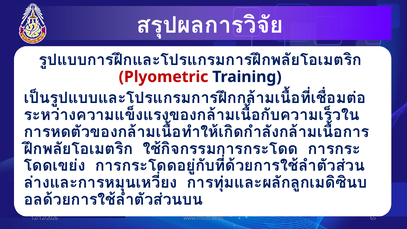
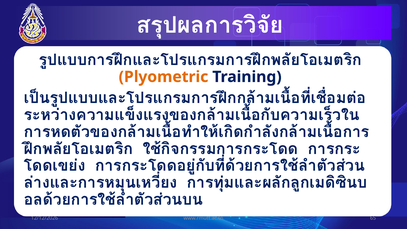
Plyometric colour: red -> orange
